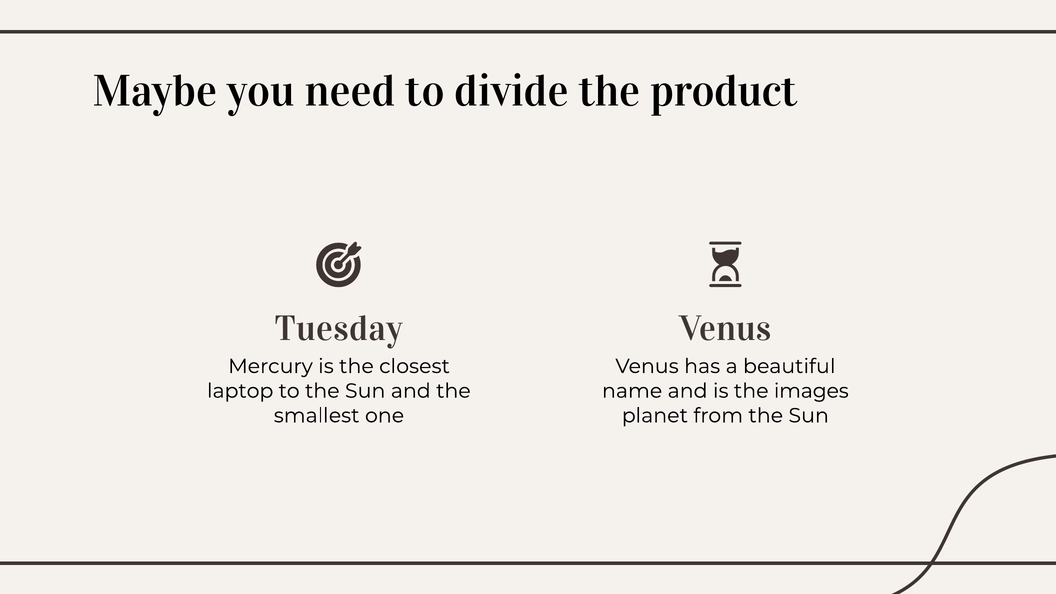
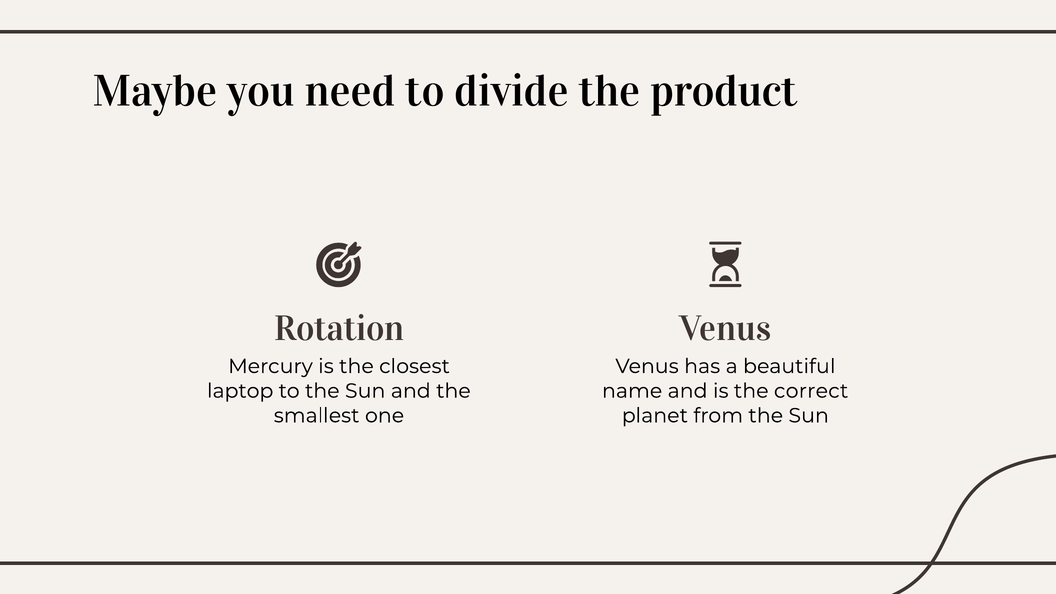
Tuesday: Tuesday -> Rotation
images: images -> correct
